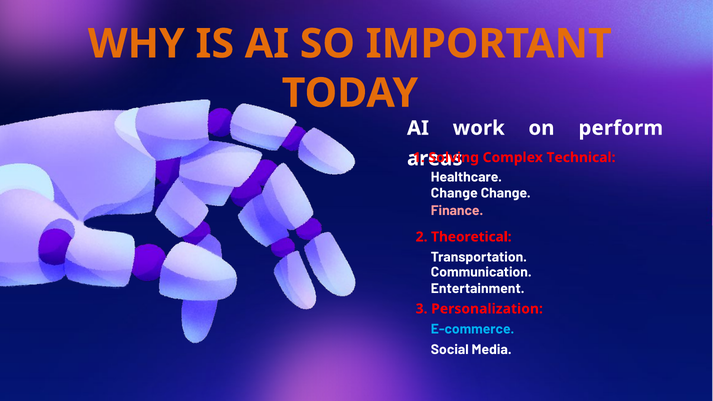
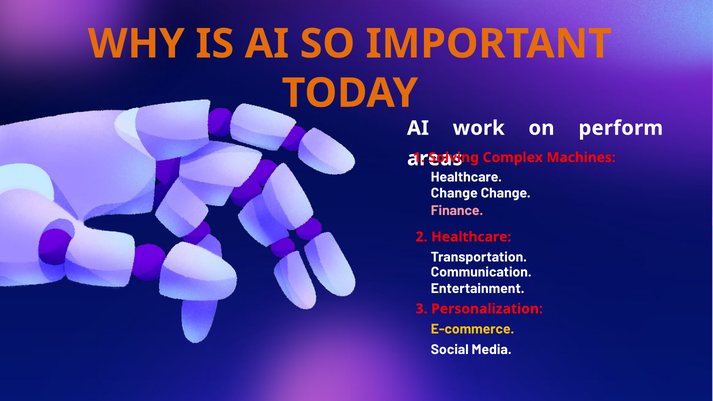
Technical: Technical -> Machines
2 Theoretical: Theoretical -> Healthcare
E-commerce colour: light blue -> yellow
